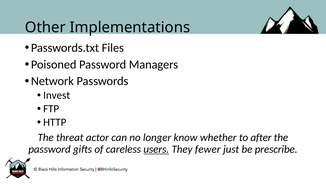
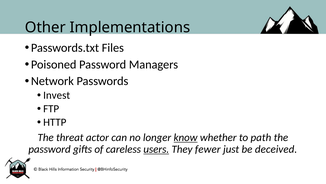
know underline: none -> present
after: after -> path
prescribe: prescribe -> deceived
